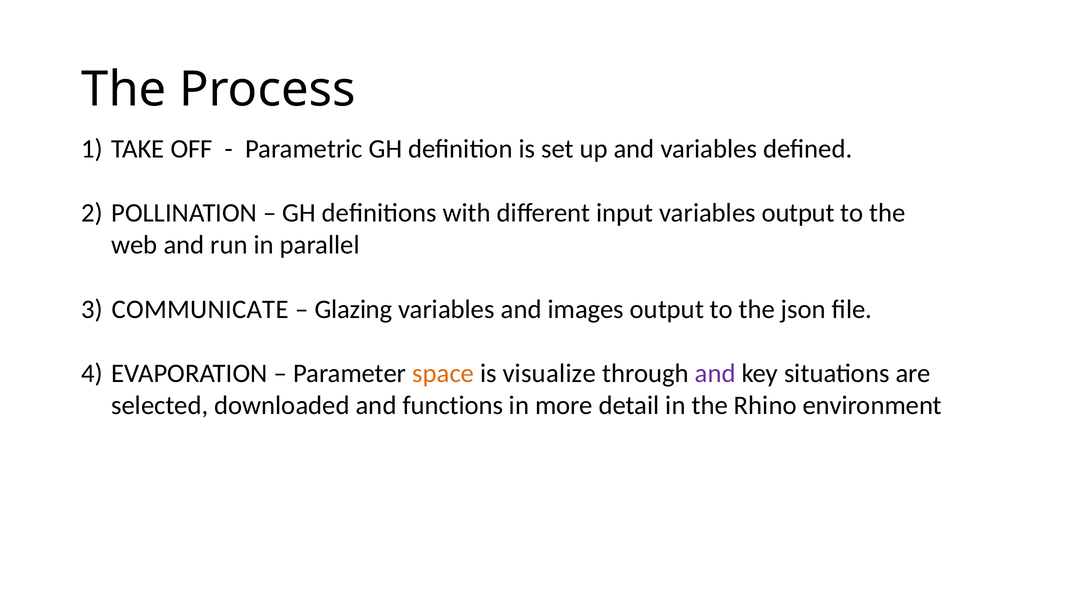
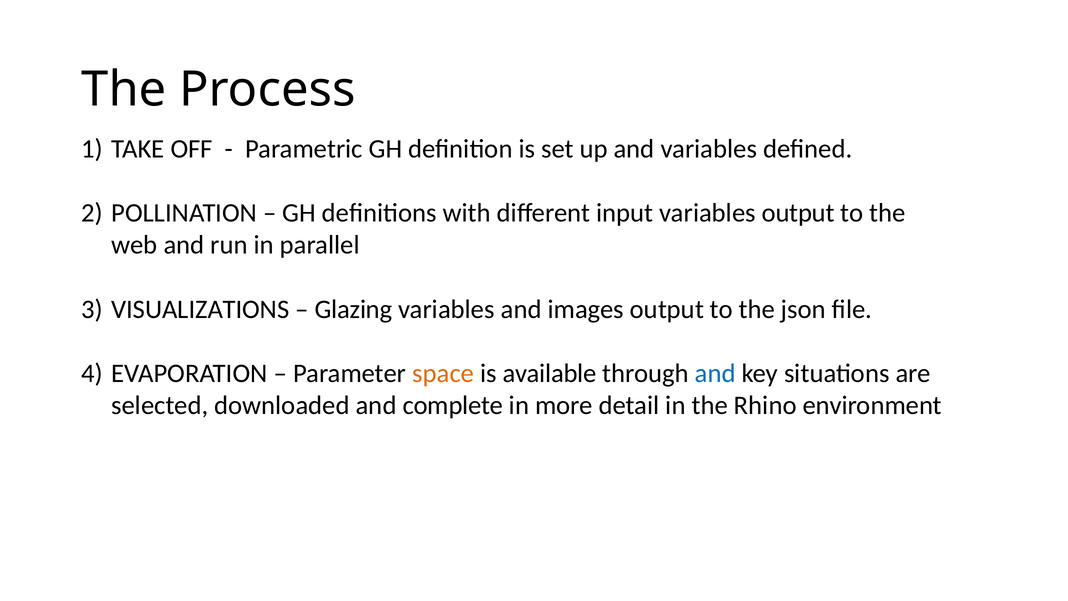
COMMUNICATE: COMMUNICATE -> VISUALIZATIONS
visualize: visualize -> available
and at (715, 373) colour: purple -> blue
functions: functions -> complete
